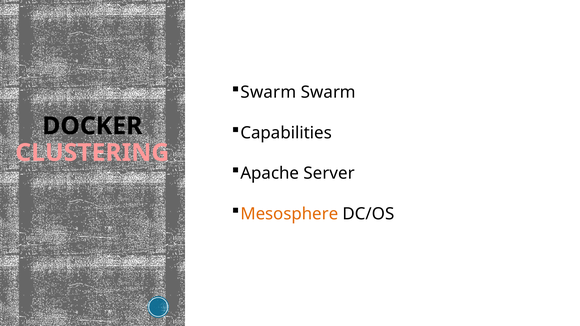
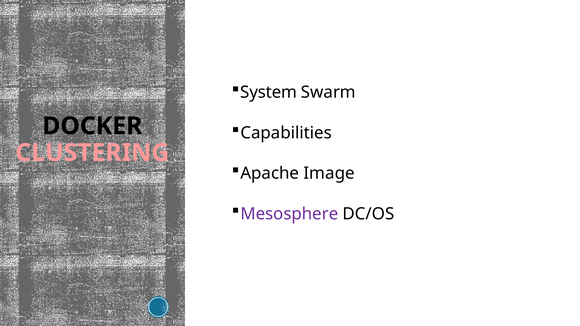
Swarm at (268, 92): Swarm -> System
Server: Server -> Image
Mesosphere colour: orange -> purple
